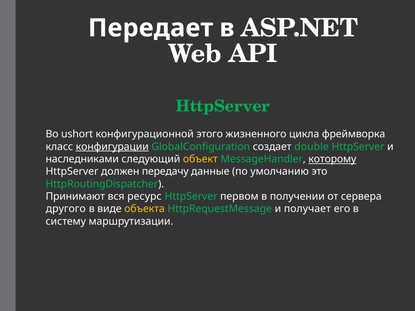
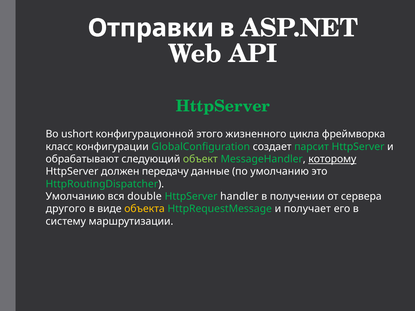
Передает: Передает -> Отправки
конфигурации underline: present -> none
double: double -> парсит
наследниками: наследниками -> обрабатывают
объект colour: yellow -> light green
Принимают at (75, 197): Принимают -> Умолчанию
ресурс: ресурс -> double
первом: первом -> handler
